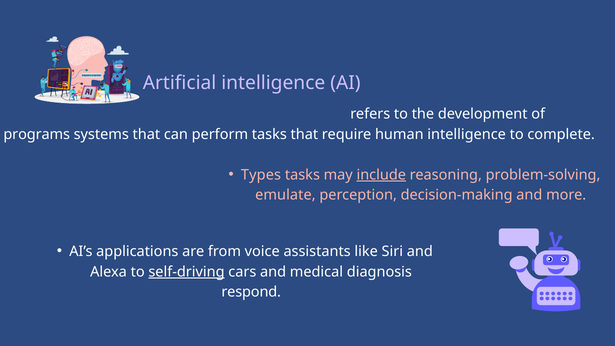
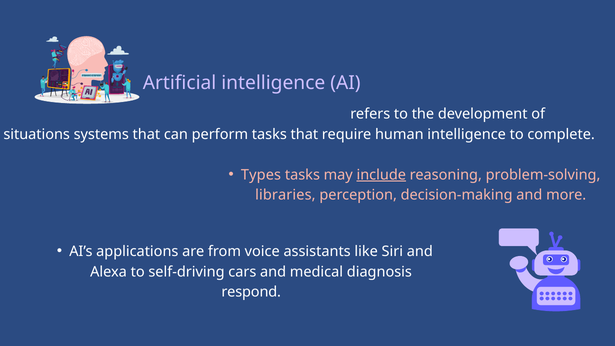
programs: programs -> situations
emulate: emulate -> libraries
self-driving underline: present -> none
